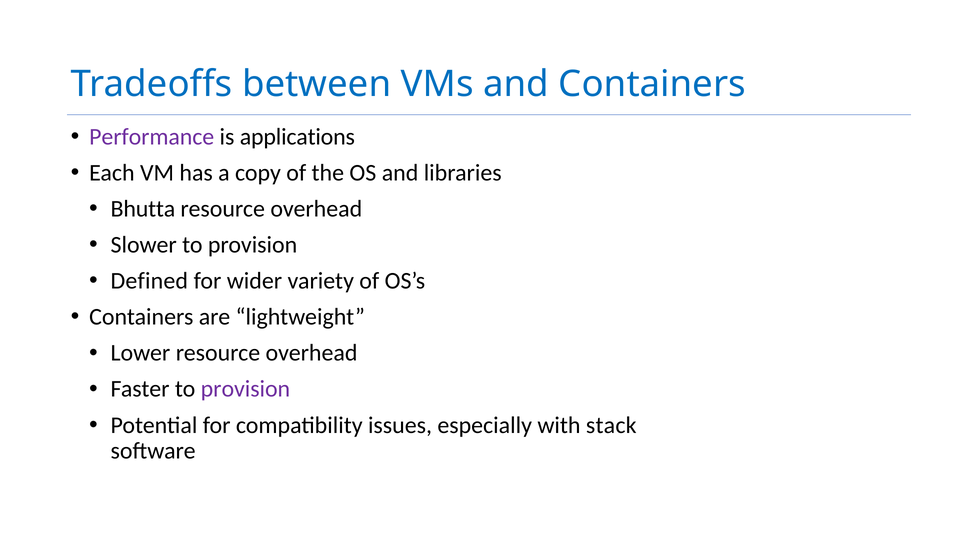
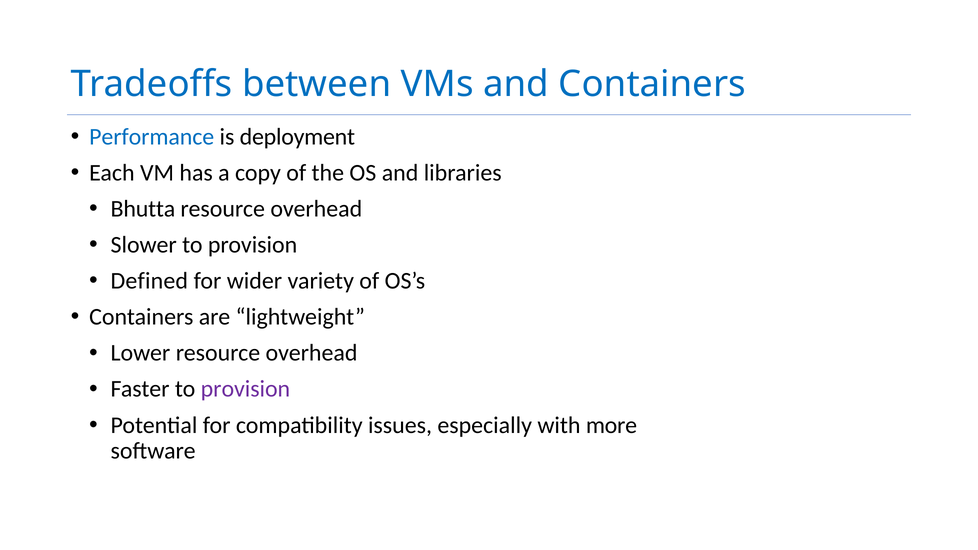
Performance colour: purple -> blue
applications: applications -> deployment
stack: stack -> more
